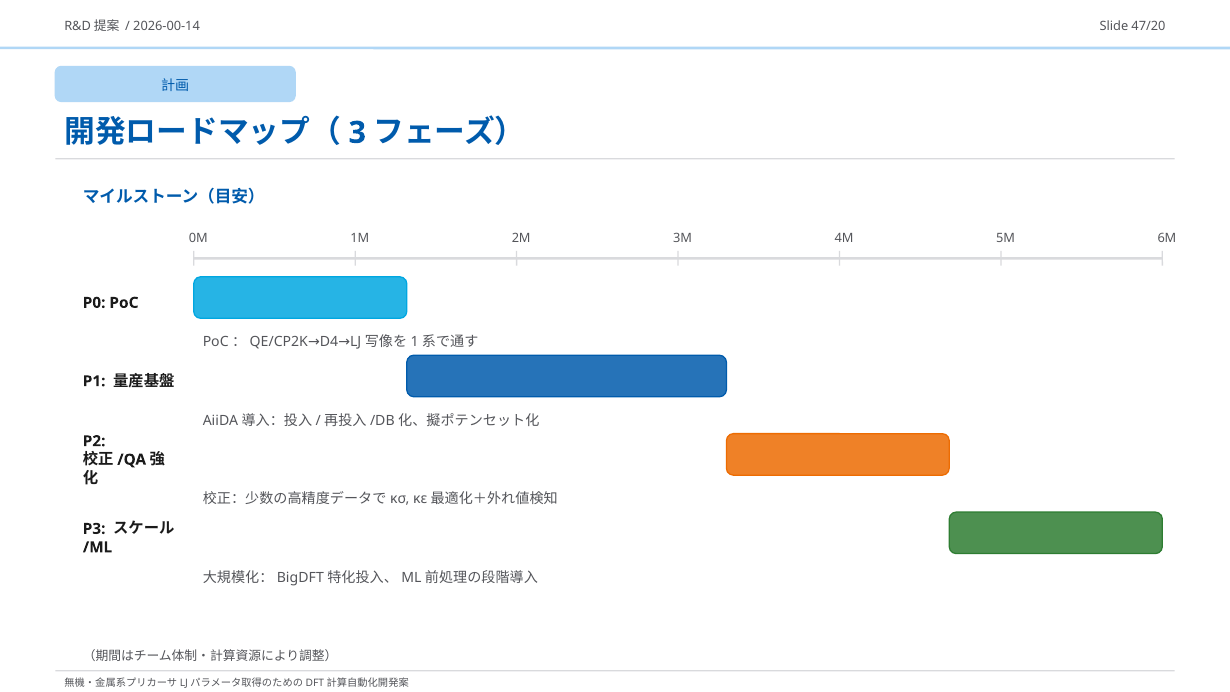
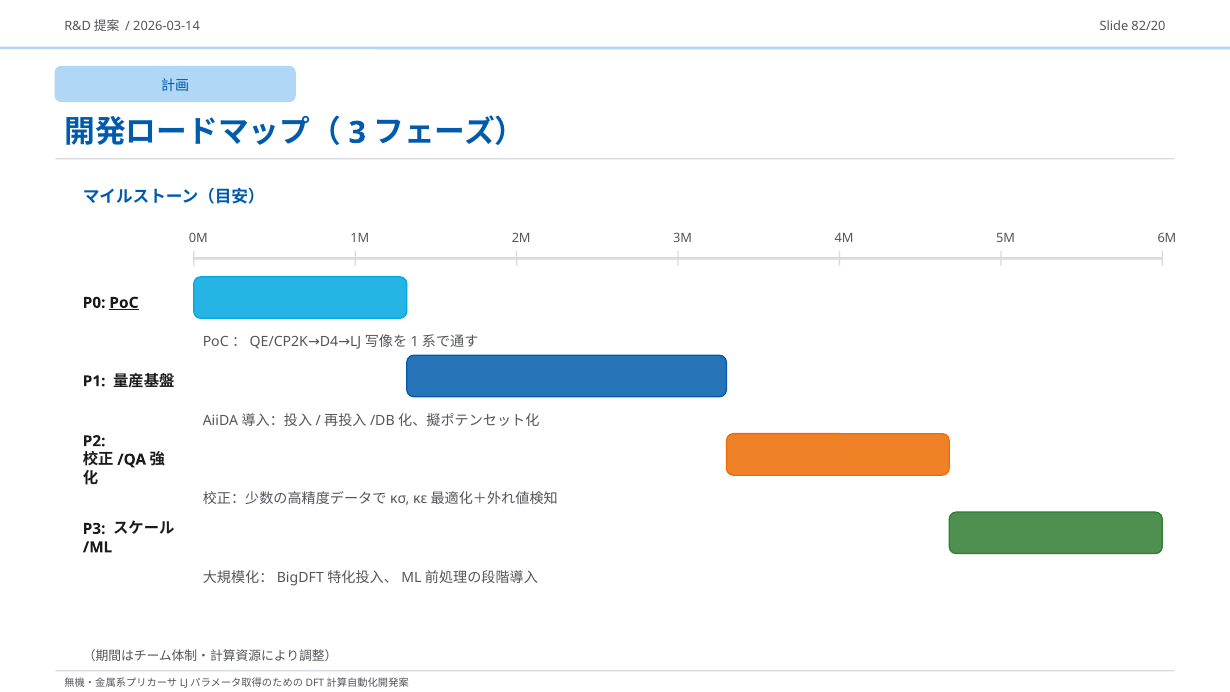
2026-00-14: 2026-00-14 -> 2026-03-14
47/20: 47/20 -> 82/20
PoC underline: none -> present
